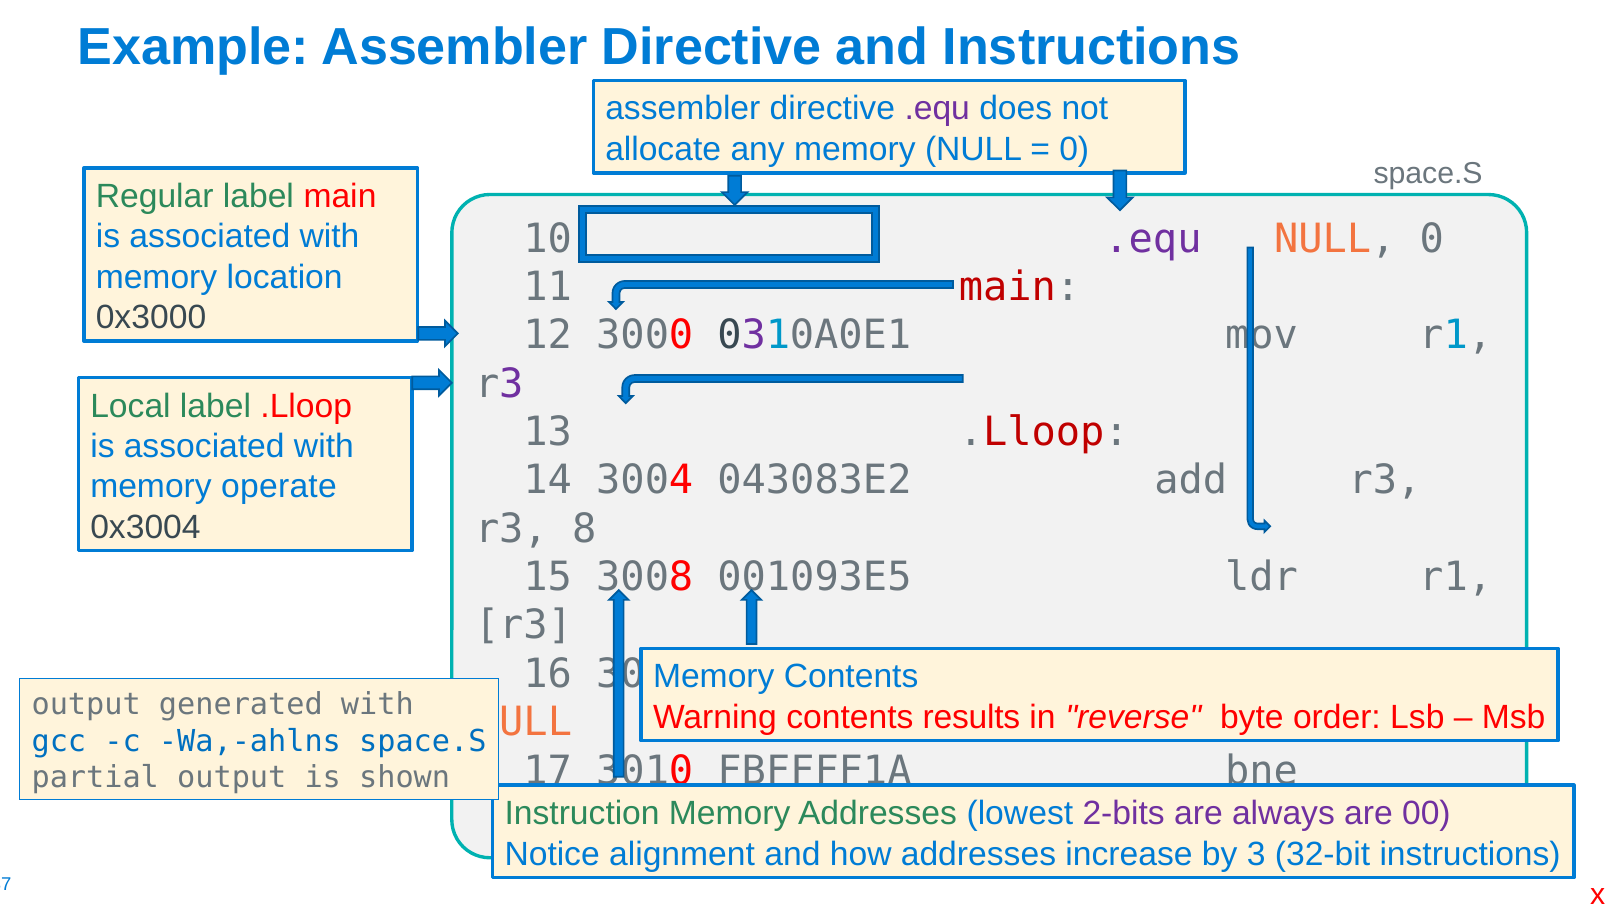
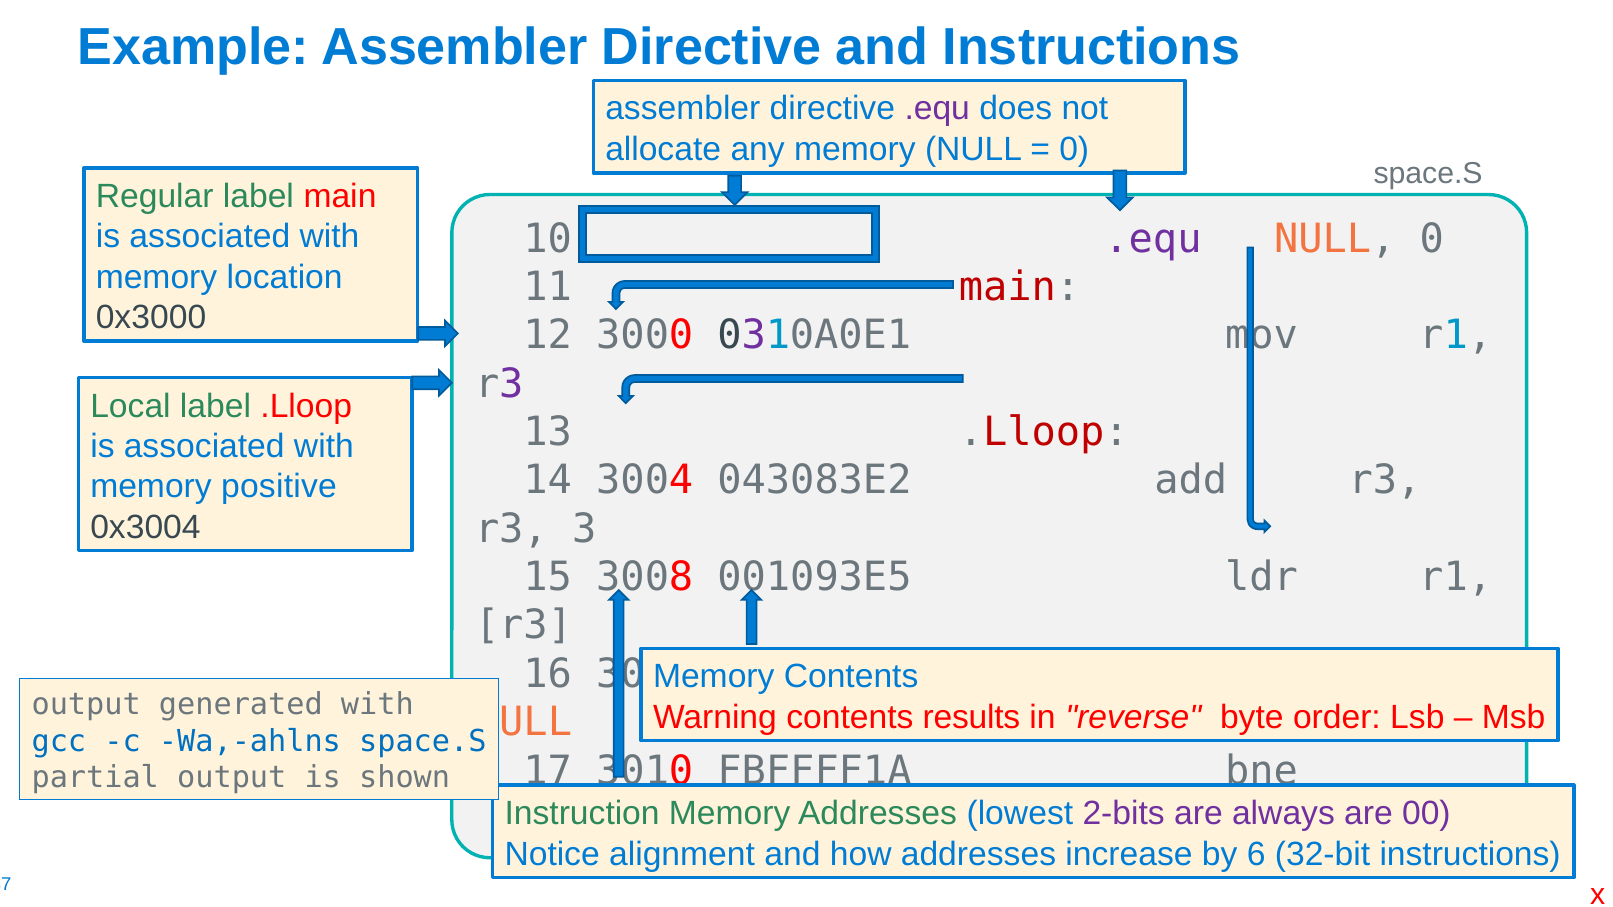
operate: operate -> positive
8: 8 -> 3
3: 3 -> 6
